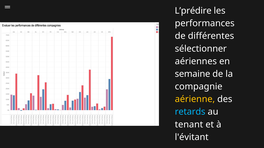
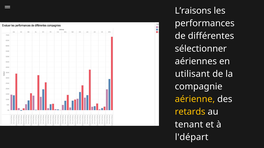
L’prédire: L’prédire -> L’raisons
semaine: semaine -> utilisant
retards colour: light blue -> yellow
l'évitant: l'évitant -> l'départ
